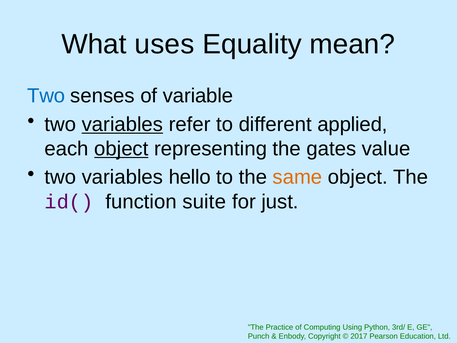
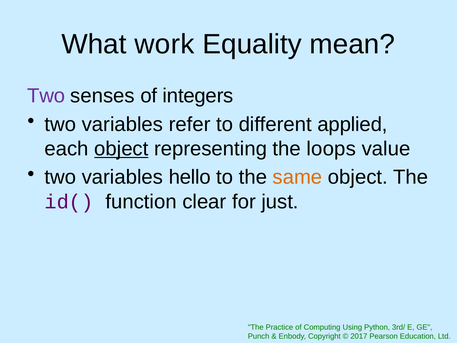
uses: uses -> work
Two at (46, 96) colour: blue -> purple
variable: variable -> integers
variables at (122, 124) underline: present -> none
gates: gates -> loops
suite: suite -> clear
